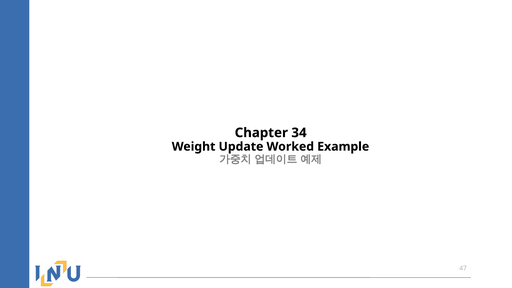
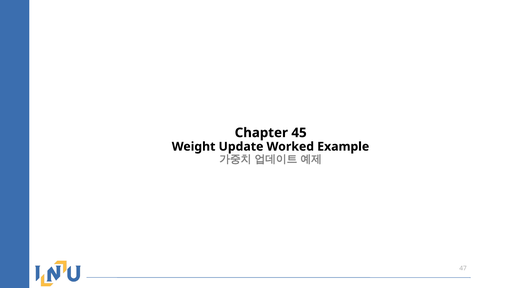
34: 34 -> 45
